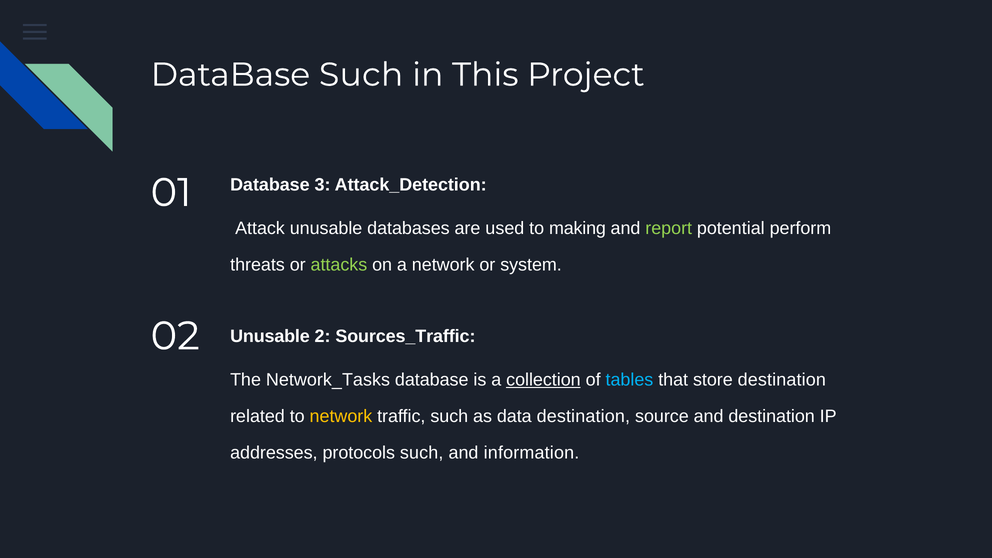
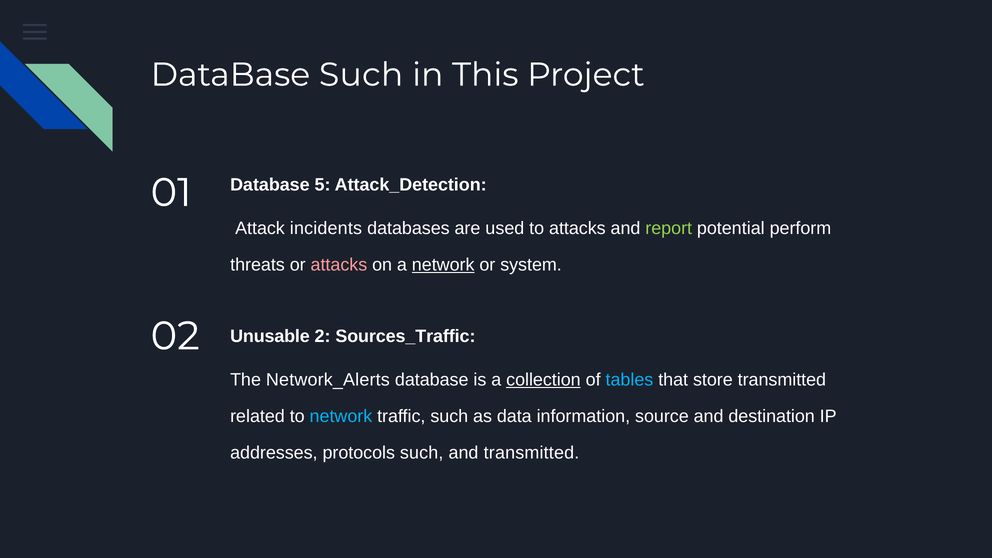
3: 3 -> 5
Attack unusable: unusable -> incidents
to making: making -> attacks
attacks at (339, 265) colour: light green -> pink
network at (443, 265) underline: none -> present
Network_Tasks: Network_Tasks -> Network_Alerts
store destination: destination -> transmitted
network at (341, 416) colour: yellow -> light blue
data destination: destination -> information
and information: information -> transmitted
